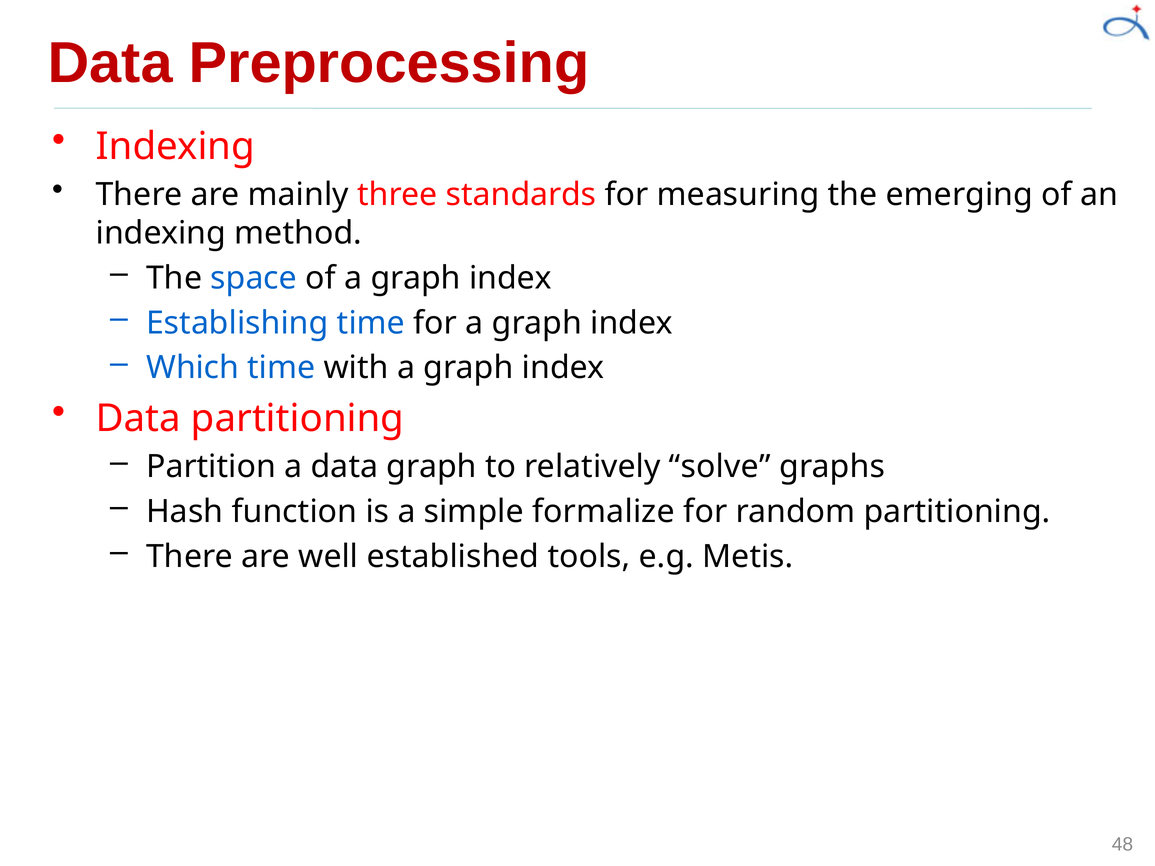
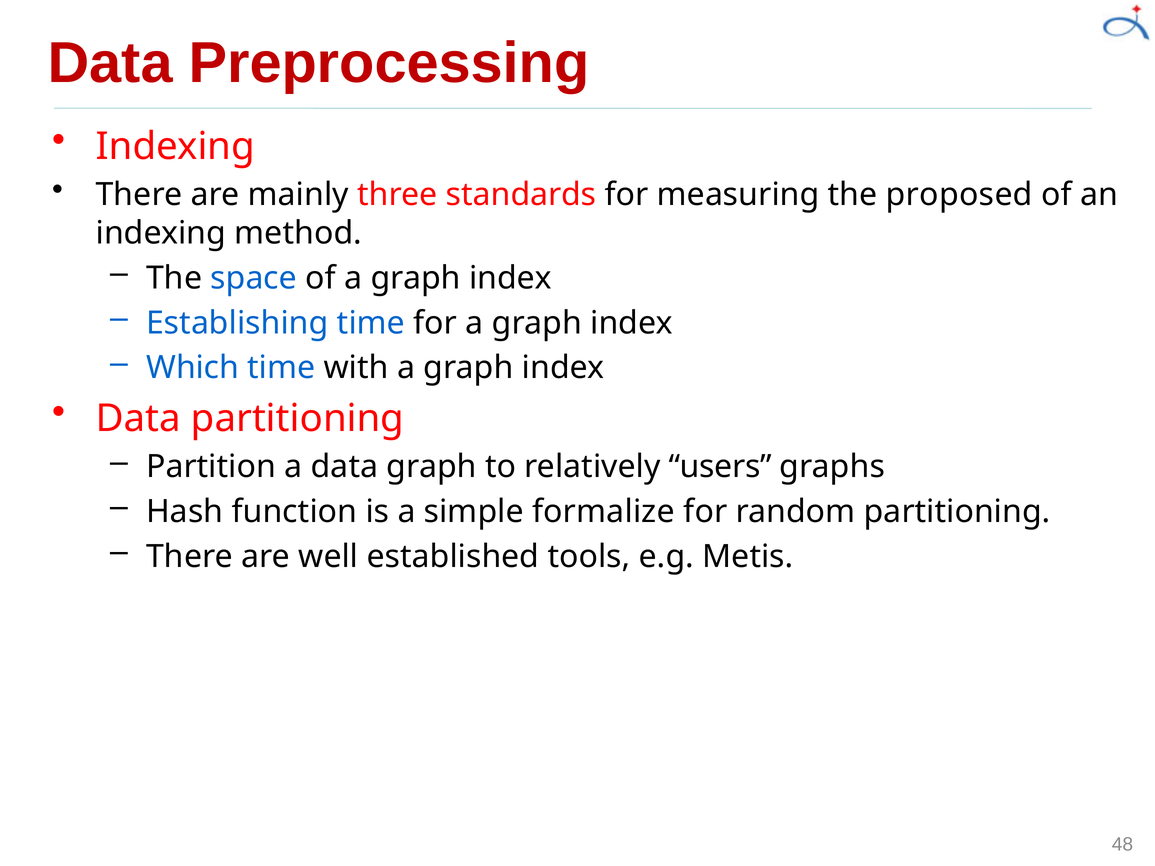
emerging: emerging -> proposed
solve: solve -> users
